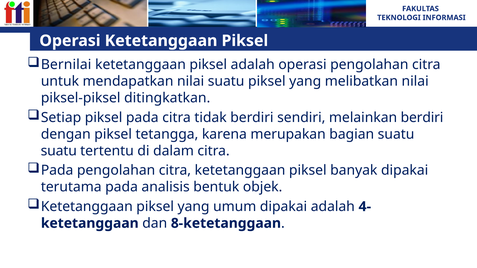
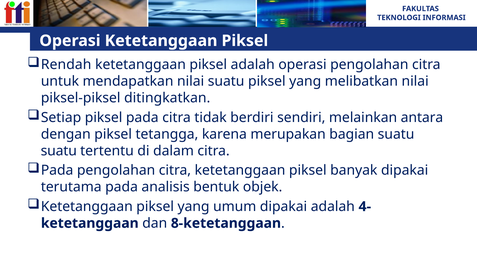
Bernilai: Bernilai -> Rendah
melainkan berdiri: berdiri -> antara
